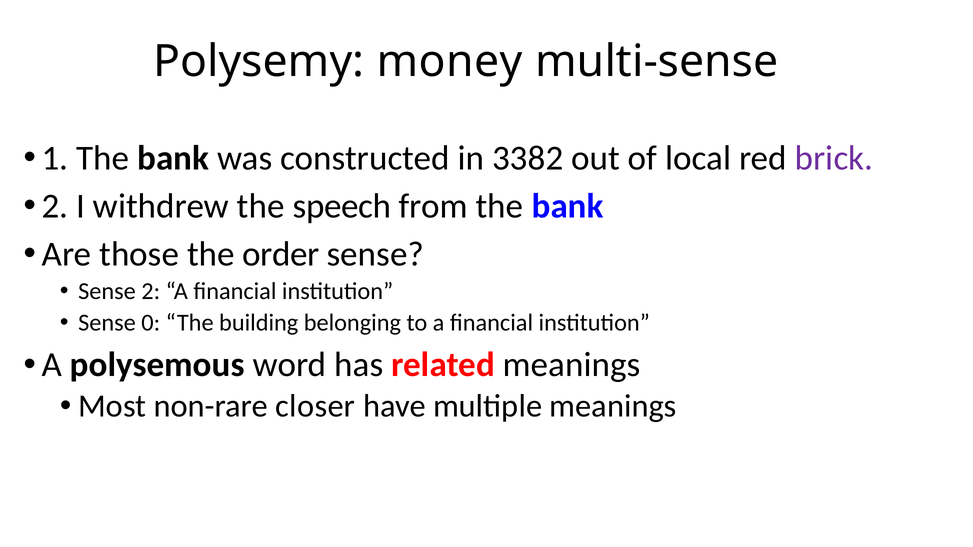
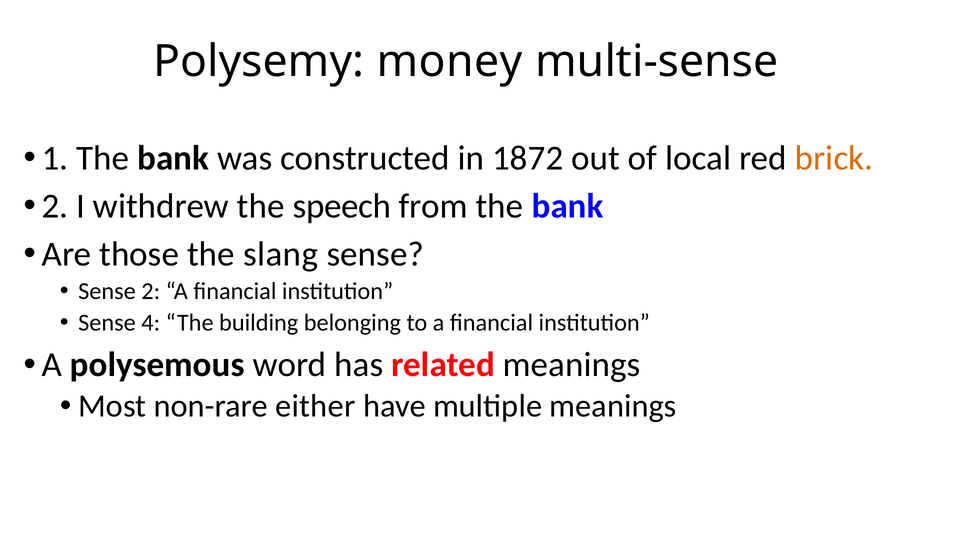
3382: 3382 -> 1872
brick colour: purple -> orange
order: order -> slang
0: 0 -> 4
closer: closer -> either
